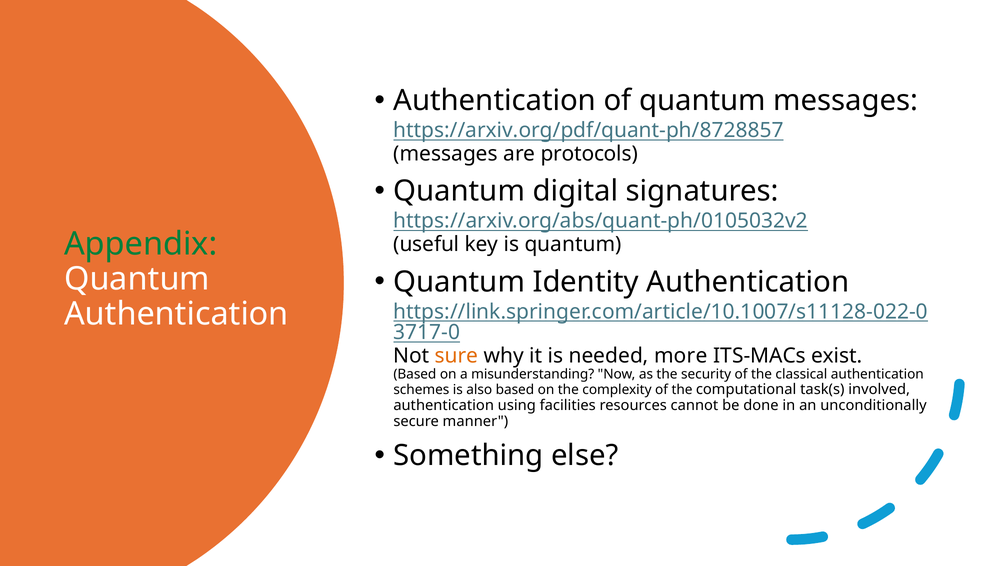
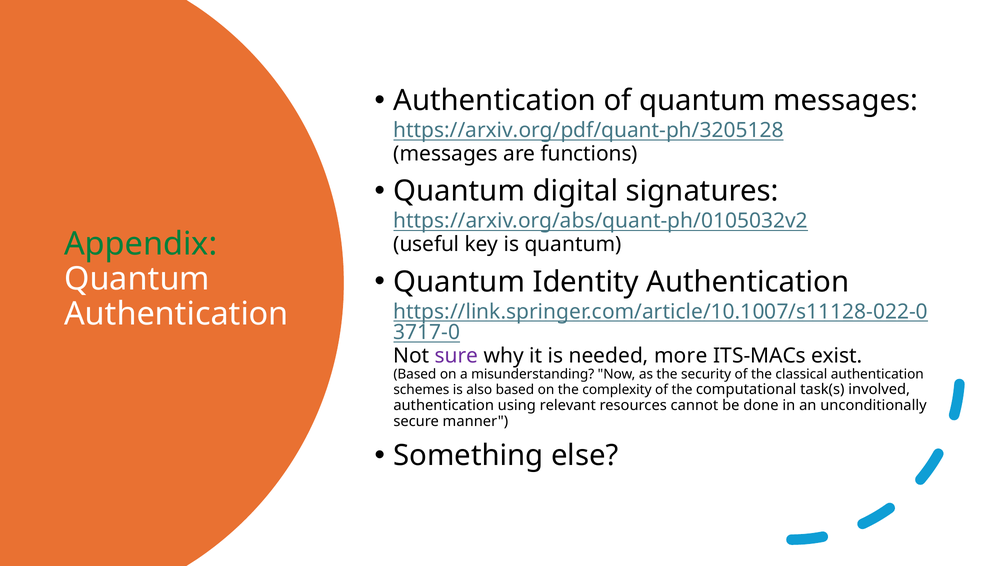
https://arxiv.org/pdf/quant-ph/8728857: https://arxiv.org/pdf/quant-ph/8728857 -> https://arxiv.org/pdf/quant-ph/3205128
protocols: protocols -> functions
sure colour: orange -> purple
facilities: facilities -> relevant
